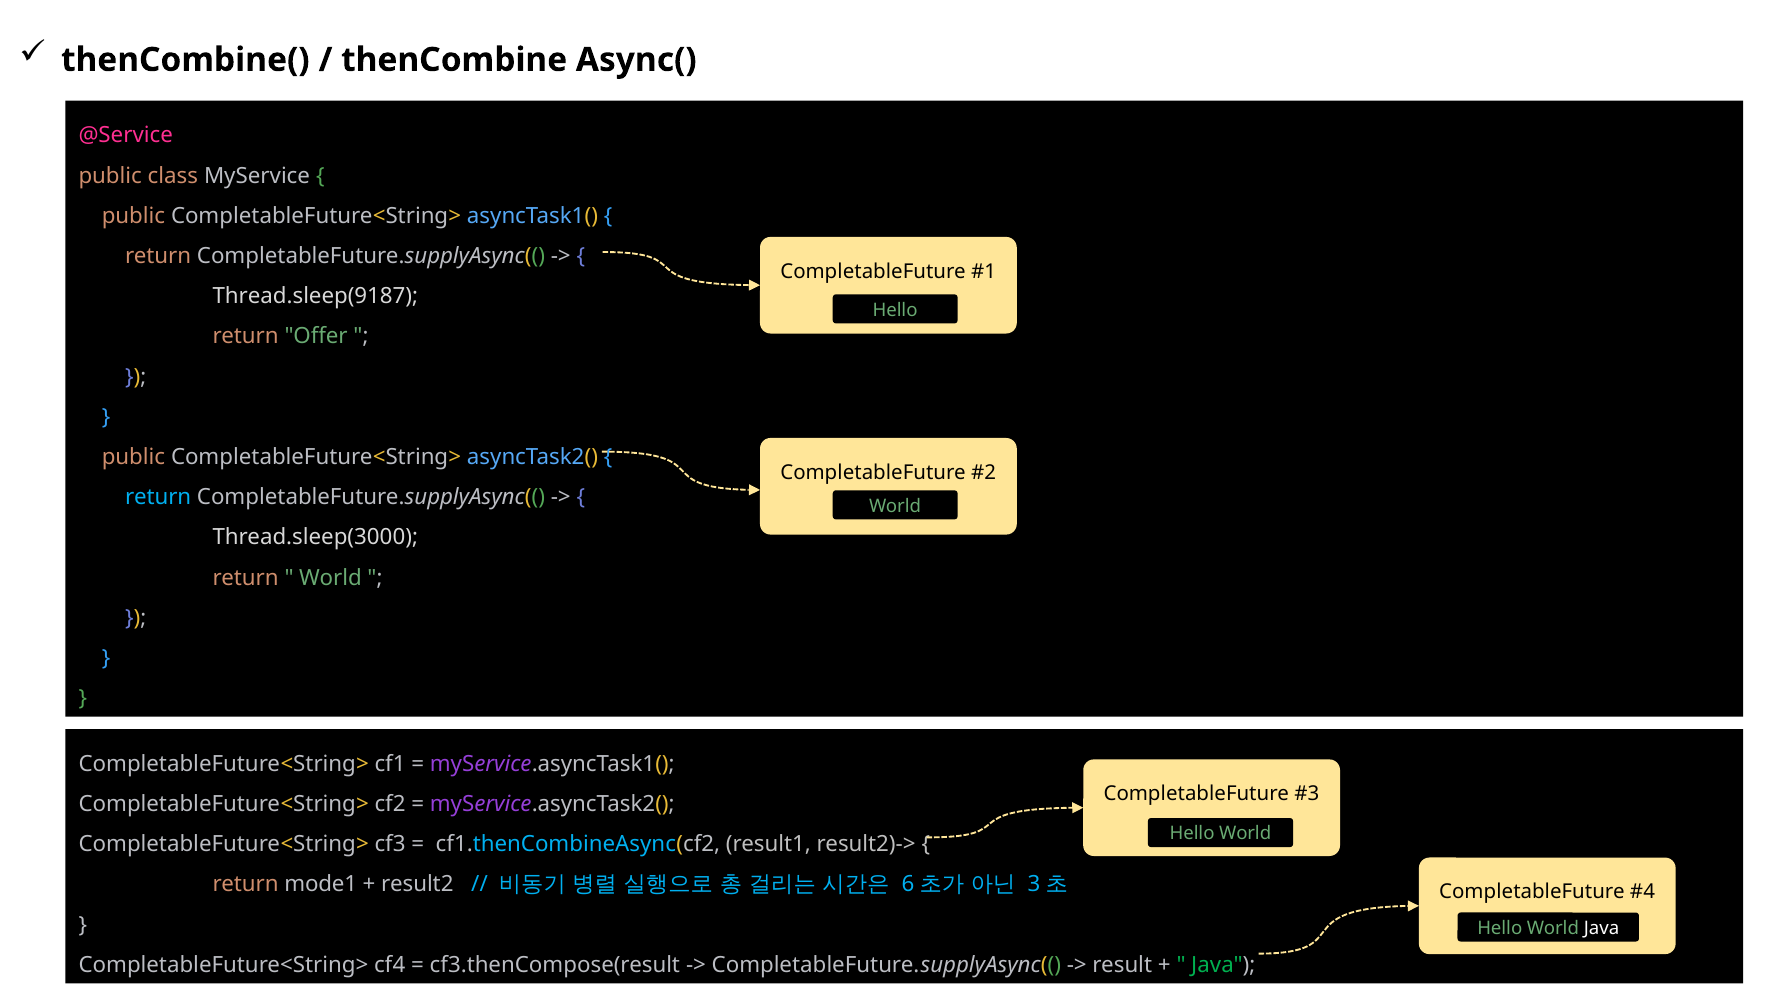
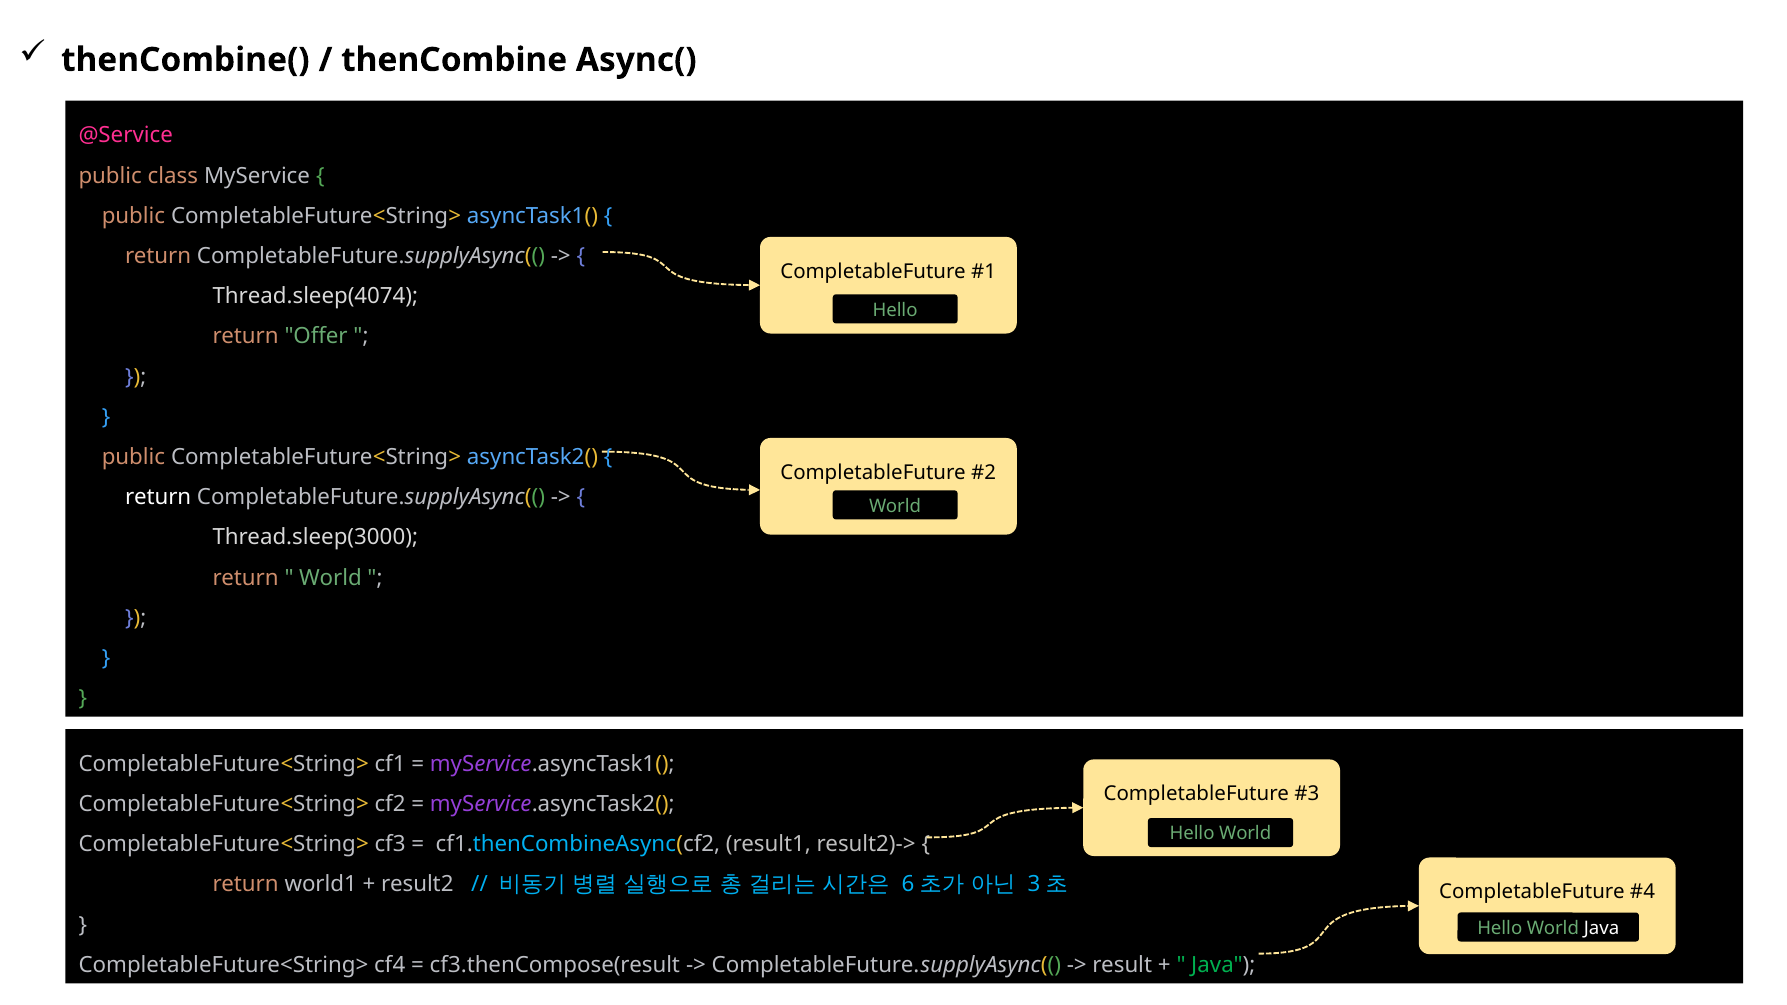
Thread.sleep(9187: Thread.sleep(9187 -> Thread.sleep(4074
return at (158, 497) colour: light blue -> white
mode1: mode1 -> world1
